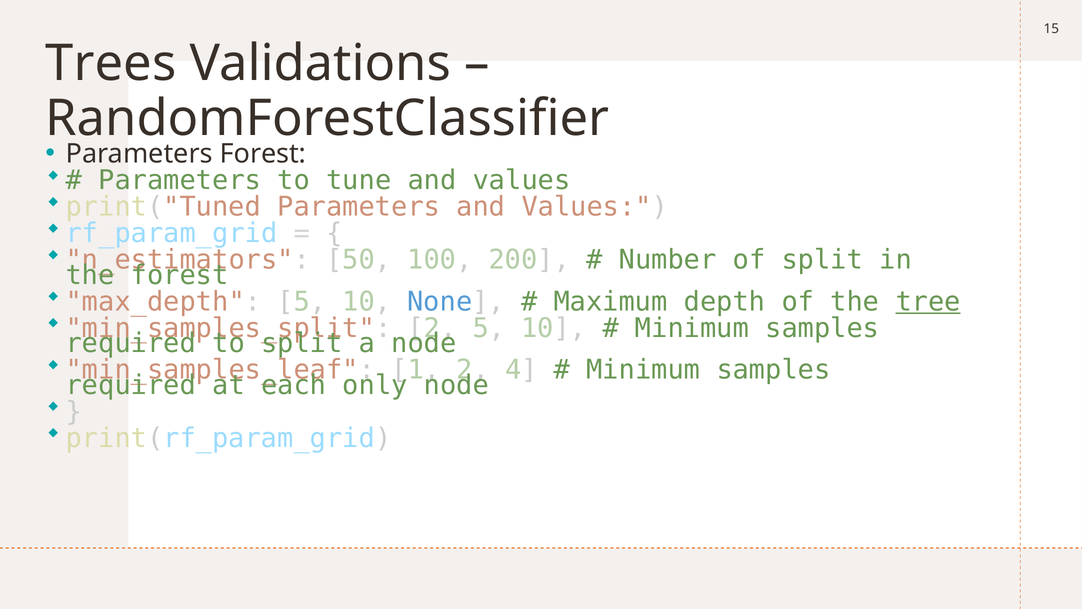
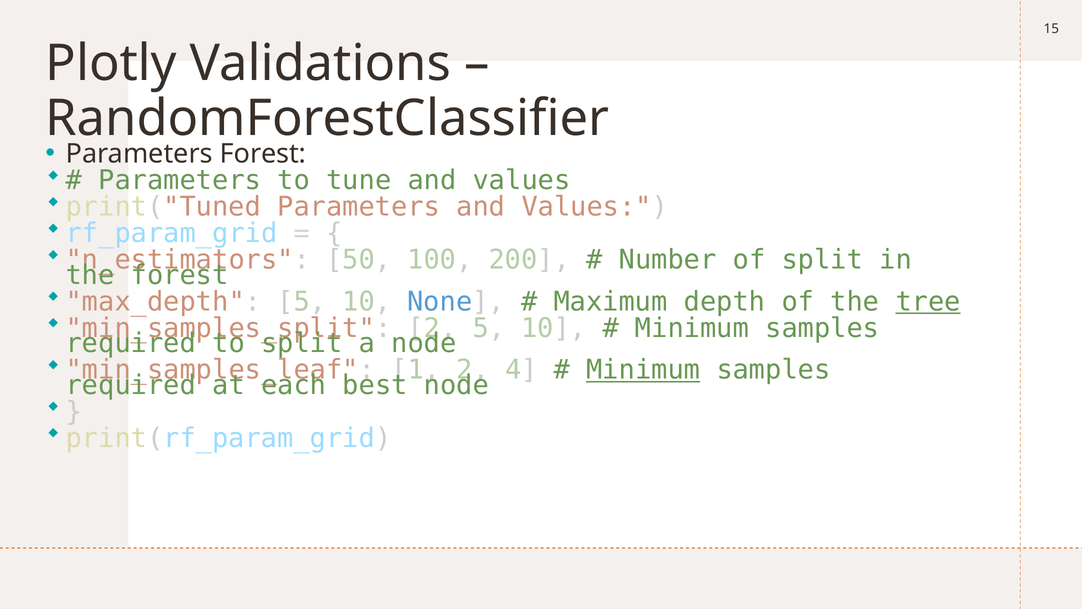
Trees: Trees -> Plotly
Minimum at (643, 370) underline: none -> present
only: only -> best
